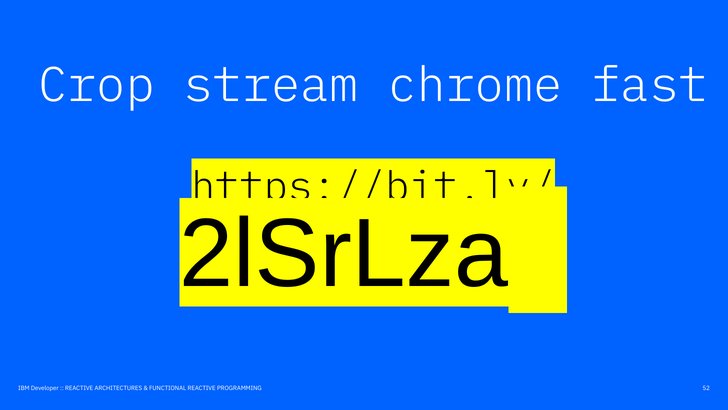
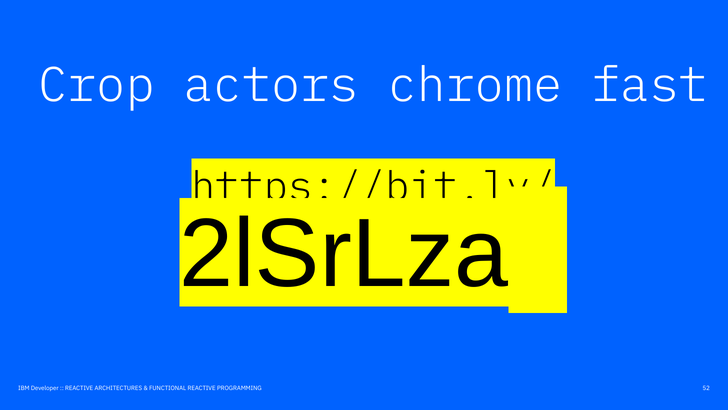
stream: stream -> actors
